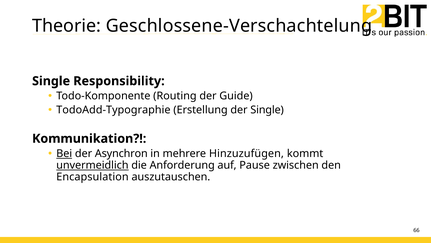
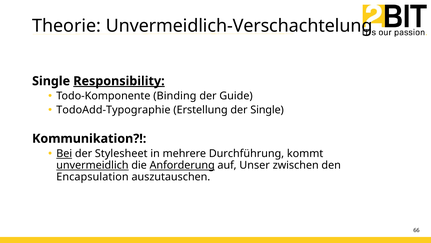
Geschlossene-Verschachtelung: Geschlossene-Verschachtelung -> Unvermeidlich-Verschachtelung
Responsibility underline: none -> present
Routing: Routing -> Binding
Asynchron: Asynchron -> Stylesheet
Hinzuzufügen: Hinzuzufügen -> Durchführung
Anforderung underline: none -> present
Pause: Pause -> Unser
